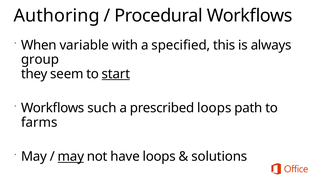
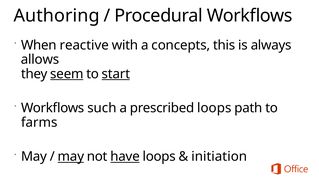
variable: variable -> reactive
specified: specified -> concepts
group: group -> allows
seem underline: none -> present
have underline: none -> present
solutions: solutions -> initiation
